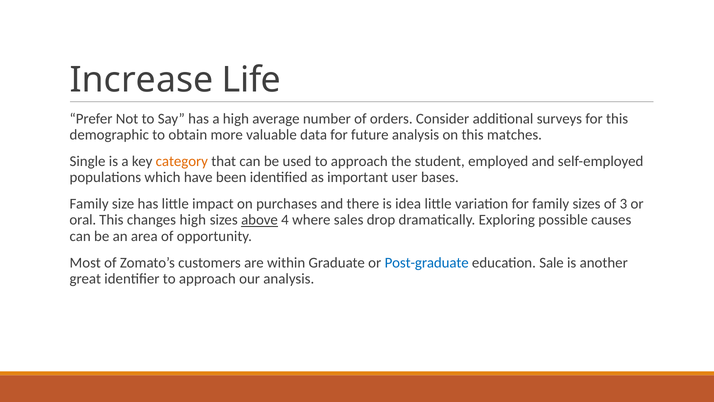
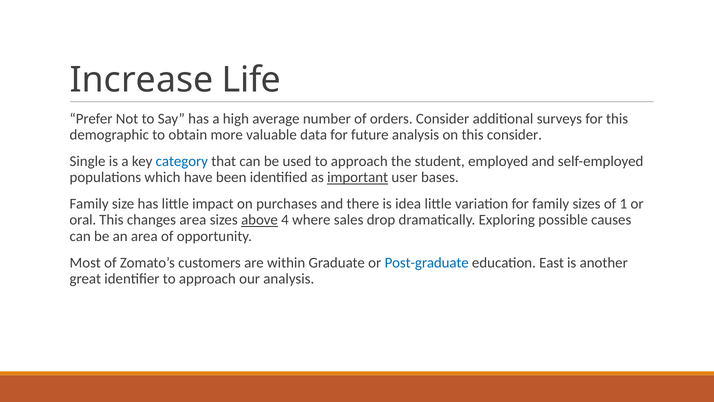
this matches: matches -> consider
category colour: orange -> blue
important underline: none -> present
3: 3 -> 1
changes high: high -> area
Sale: Sale -> East
